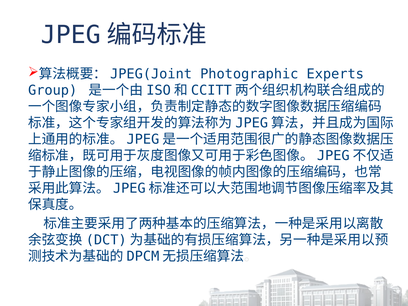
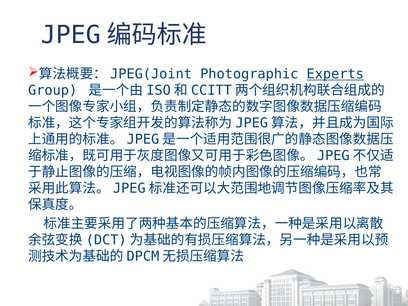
Experts underline: none -> present
